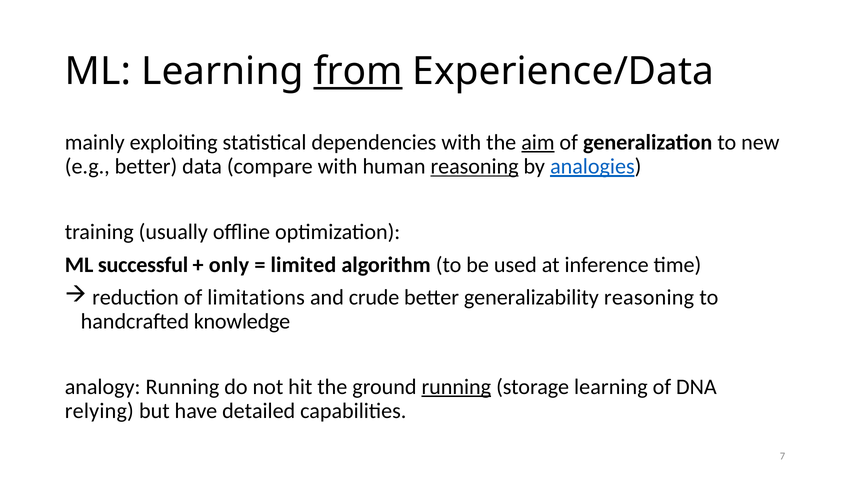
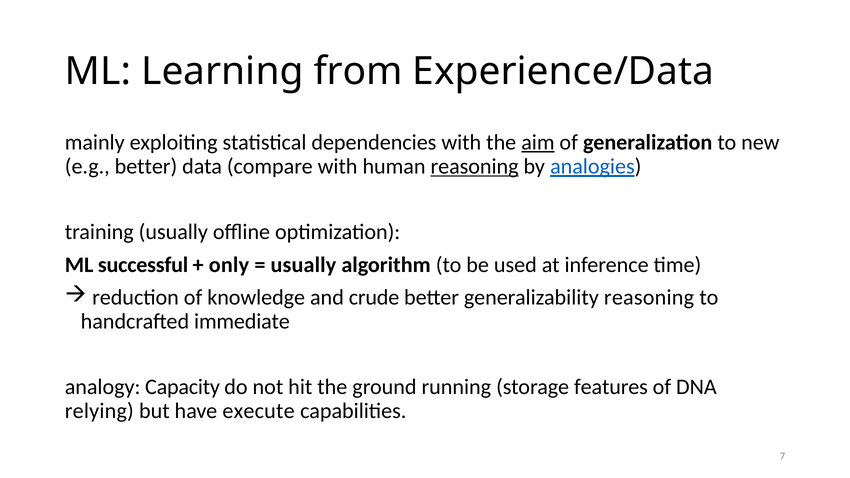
from underline: present -> none
limited at (303, 265): limited -> usually
limitations: limitations -> knowledge
knowledge: knowledge -> immediate
analogy Running: Running -> Capacity
running at (456, 387) underline: present -> none
storage learning: learning -> features
detailed: detailed -> execute
